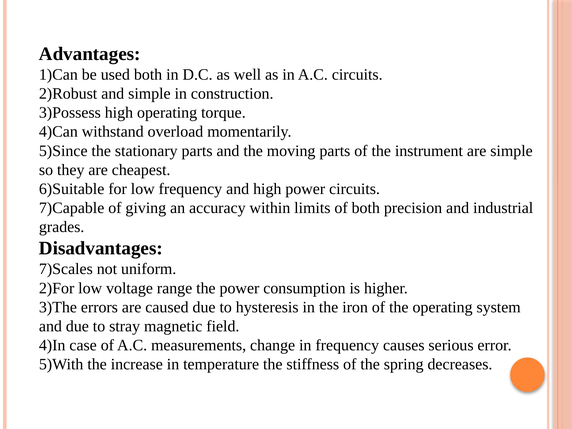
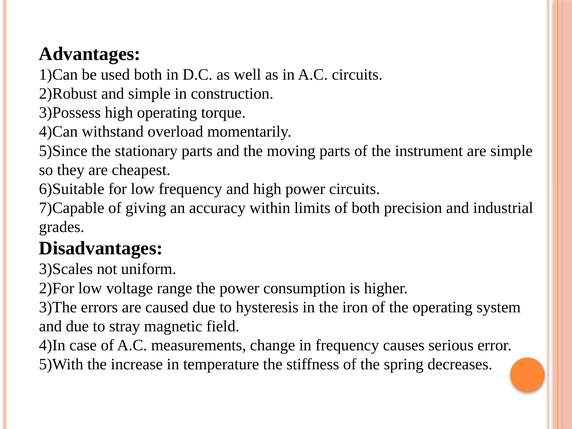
7)Scales: 7)Scales -> 3)Scales
